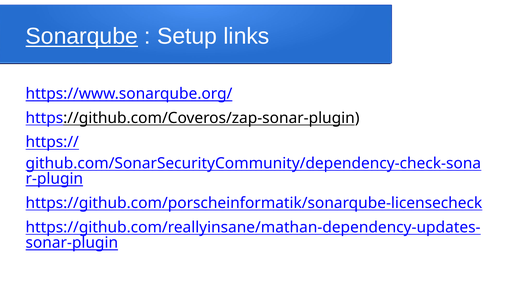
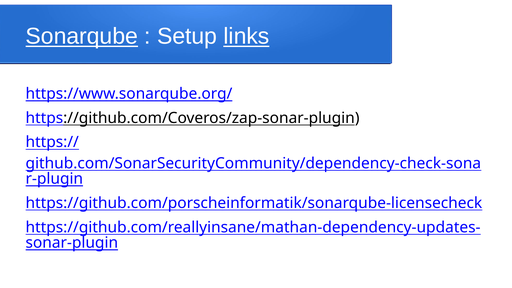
links underline: none -> present
